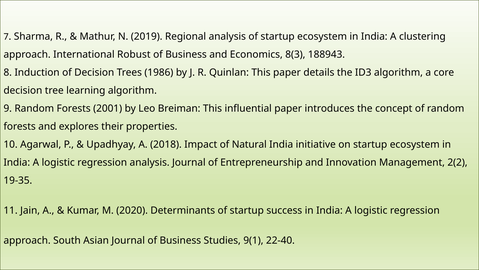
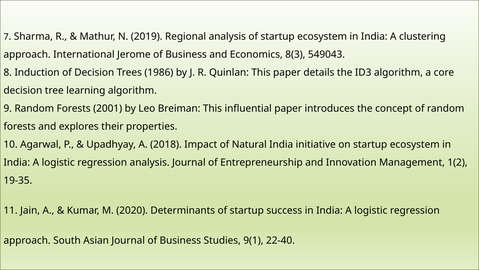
Robust: Robust -> Jerome
188943: 188943 -> 549043
2(2: 2(2 -> 1(2
